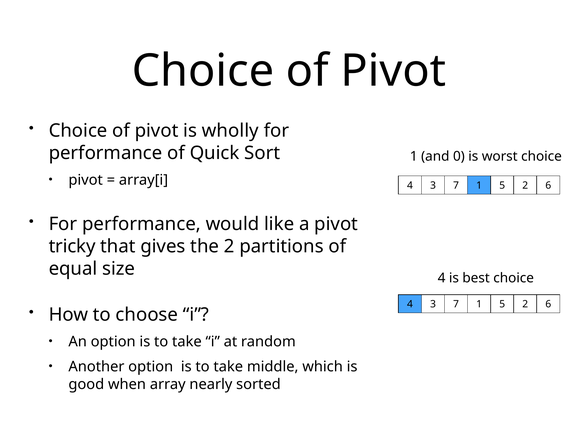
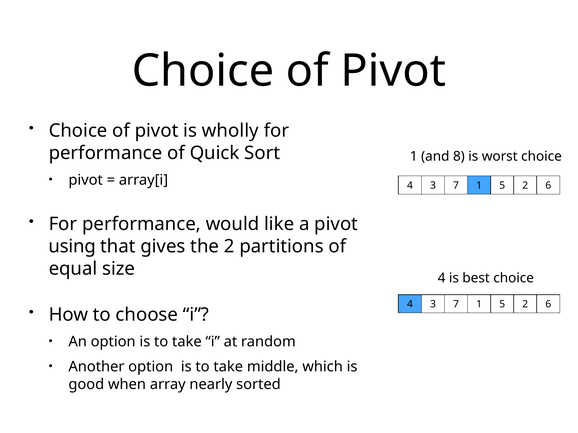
0: 0 -> 8
tricky: tricky -> using
